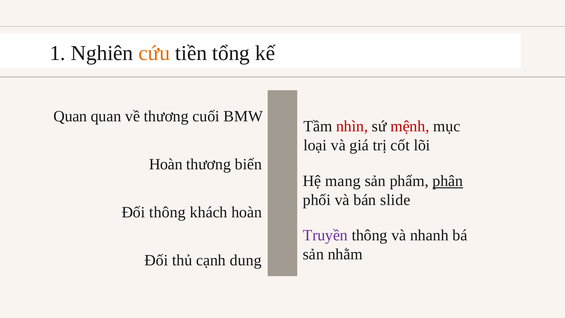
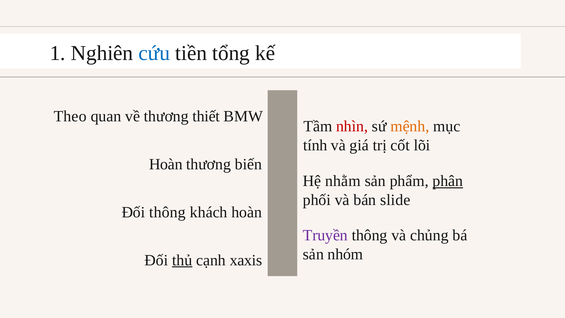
cứu colour: orange -> blue
Quan at (70, 116): Quan -> Theo
cuối: cuối -> thiết
mệnh colour: red -> orange
loại: loại -> tính
mang: mang -> nhằm
nhanh: nhanh -> chủng
nhằm: nhằm -> nhóm
thủ underline: none -> present
dung: dung -> xaxis
